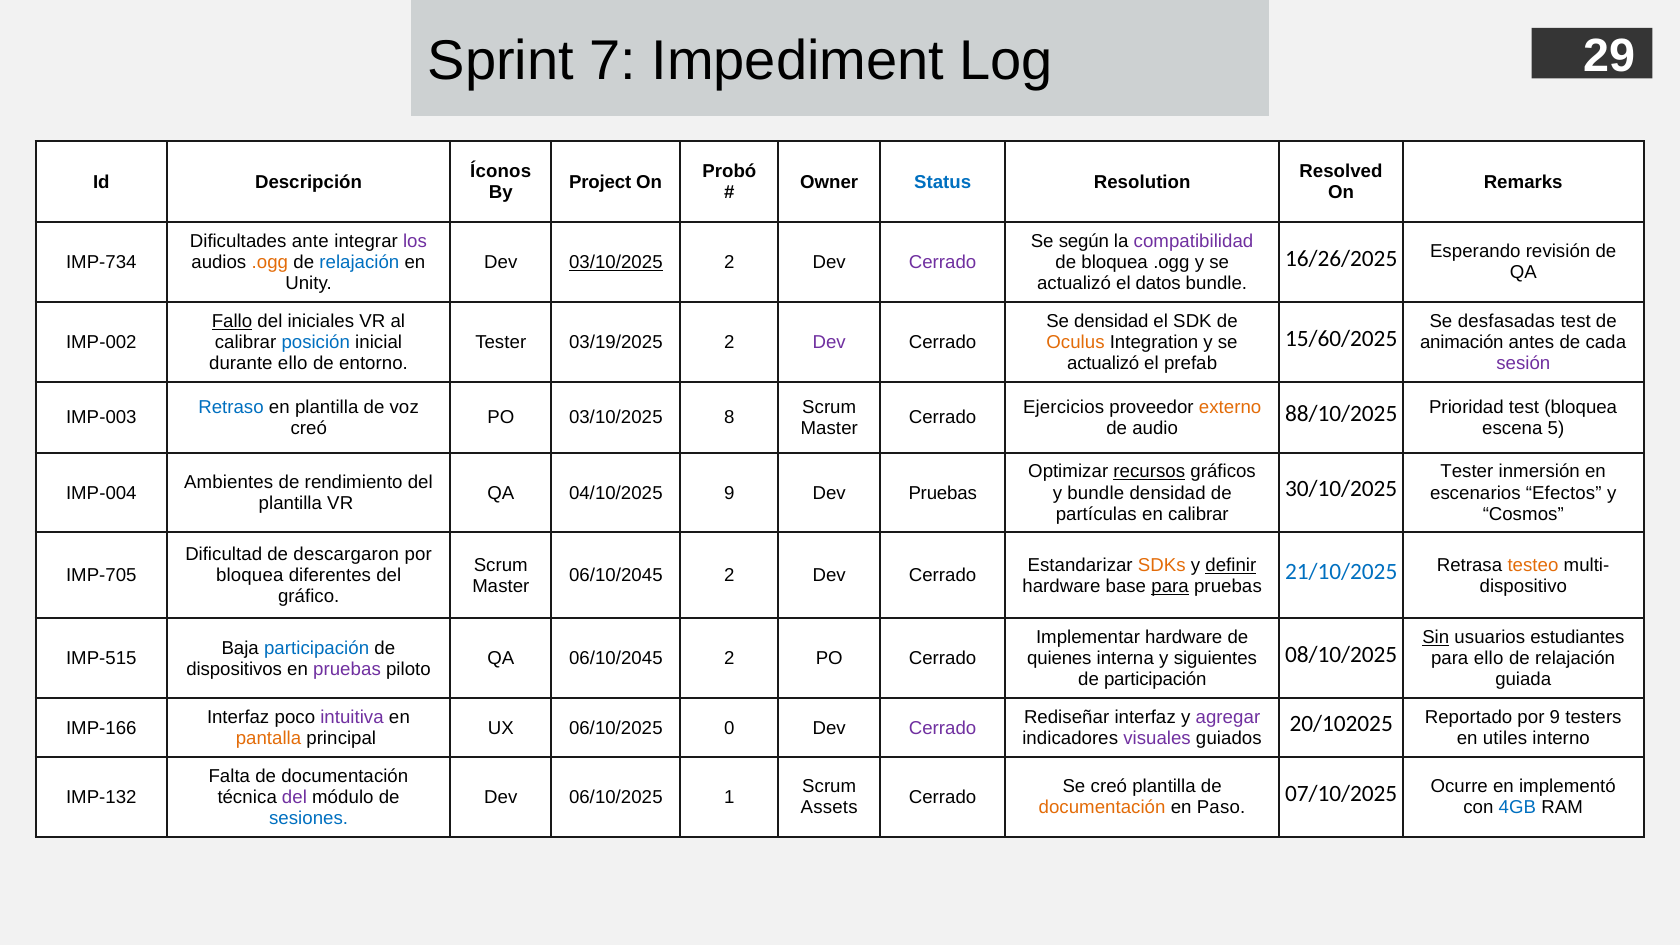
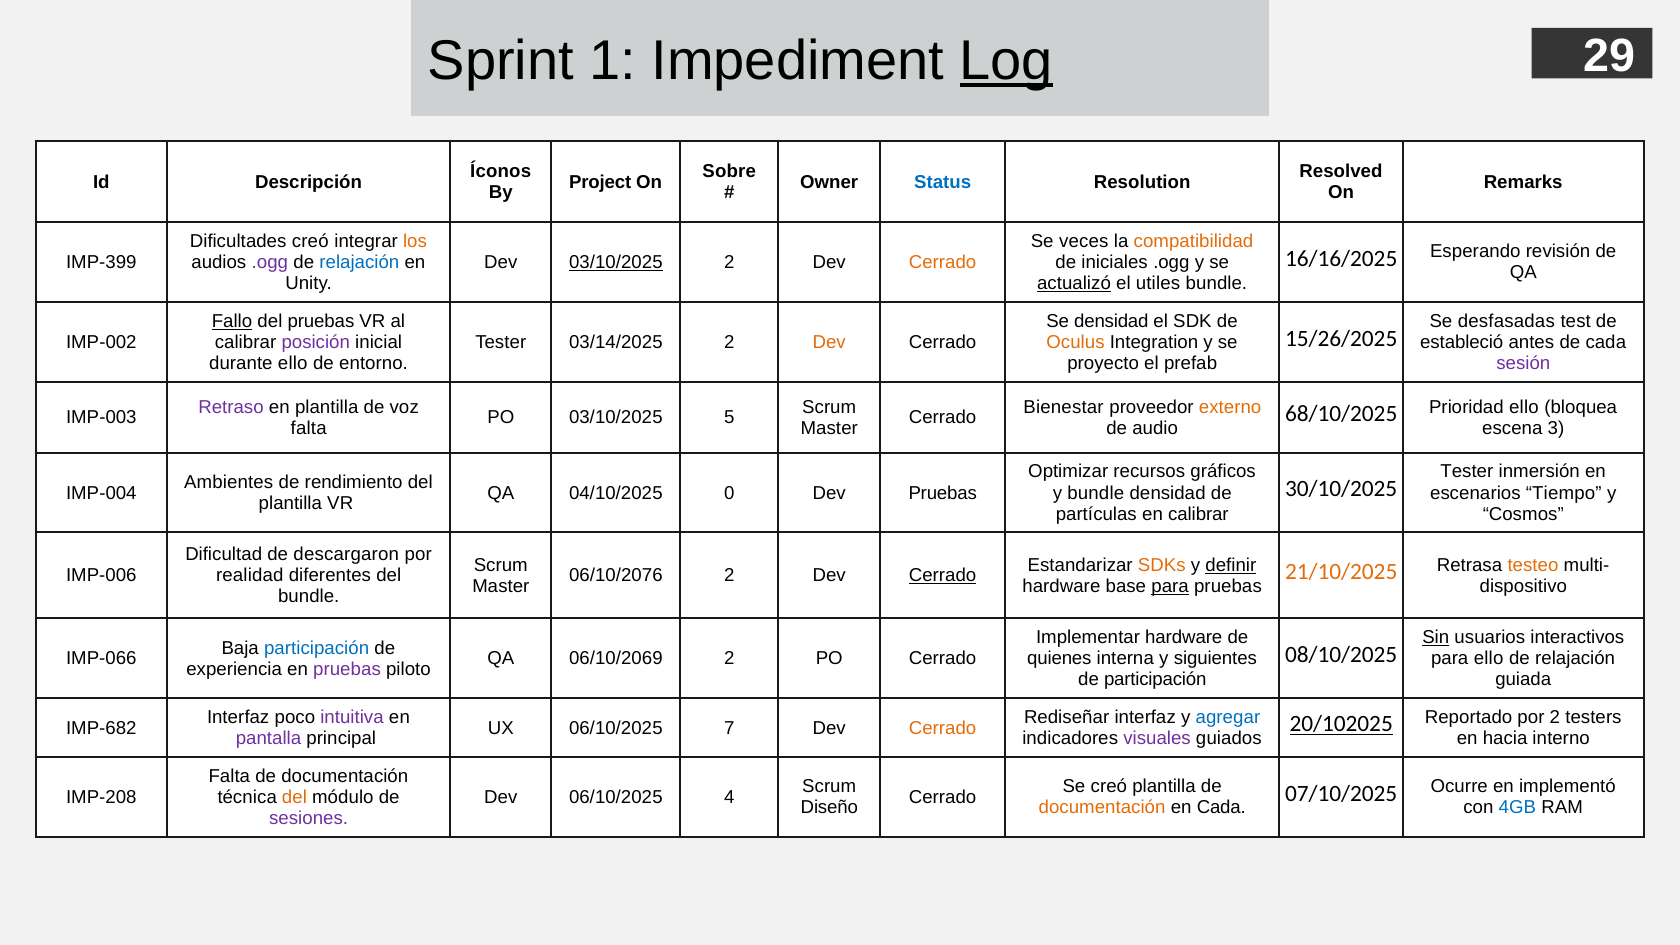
7: 7 -> 1
Log underline: none -> present
Probó: Probó -> Sobre
Dificultades ante: ante -> creó
los colour: purple -> orange
según: según -> veces
compatibilidad colour: purple -> orange
16/26/2025: 16/26/2025 -> 16/16/2025
IMP-734: IMP-734 -> IMP-399
.ogg at (270, 262) colour: orange -> purple
Cerrado at (943, 262) colour: purple -> orange
de bloquea: bloquea -> iniciales
actualizó at (1074, 283) underline: none -> present
datos: datos -> utiles
del iniciales: iniciales -> pruebas
15/60/2025: 15/60/2025 -> 15/26/2025
posición colour: blue -> purple
03/19/2025: 03/19/2025 -> 03/14/2025
Dev at (829, 342) colour: purple -> orange
animación: animación -> estableció
actualizó at (1103, 363): actualizó -> proyecto
Retraso colour: blue -> purple
Ejercicios: Ejercicios -> Bienestar
88/10/2025: 88/10/2025 -> 68/10/2025
Prioridad test: test -> ello
8: 8 -> 5
creó at (309, 428): creó -> falta
5: 5 -> 3
recursos underline: present -> none
04/10/2025 9: 9 -> 0
Efectos: Efectos -> Tiempo
21/10/2025 colour: blue -> orange
IMP-705: IMP-705 -> IMP-006
bloquea at (250, 576): bloquea -> realidad
06/10/2045 at (616, 576): 06/10/2045 -> 06/10/2076
Cerrado at (943, 576) underline: none -> present
gráfico at (309, 597): gráfico -> bundle
estudiantes: estudiantes -> interactivos
IMP-515: IMP-515 -> IMP-066
QA 06/10/2045: 06/10/2045 -> 06/10/2069
dispositivos: dispositivos -> experiencia
agregar colour: purple -> blue
20/102025 underline: none -> present
por 9: 9 -> 2
IMP-166: IMP-166 -> IMP-682
0: 0 -> 7
Cerrado at (943, 728) colour: purple -> orange
pantalla colour: orange -> purple
utiles: utiles -> hacia
IMP-132: IMP-132 -> IMP-208
del at (294, 797) colour: purple -> orange
1: 1 -> 4
Assets: Assets -> Diseño
en Paso: Paso -> Cada
sesiones colour: blue -> purple
